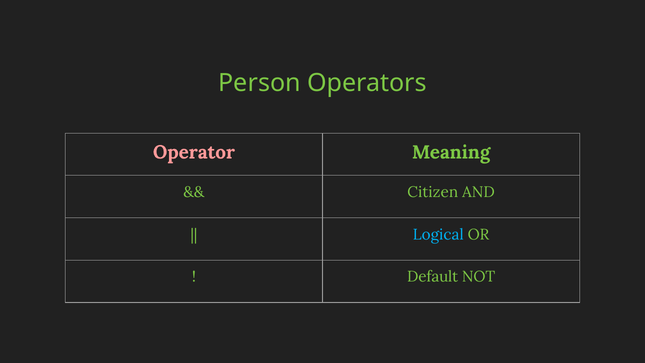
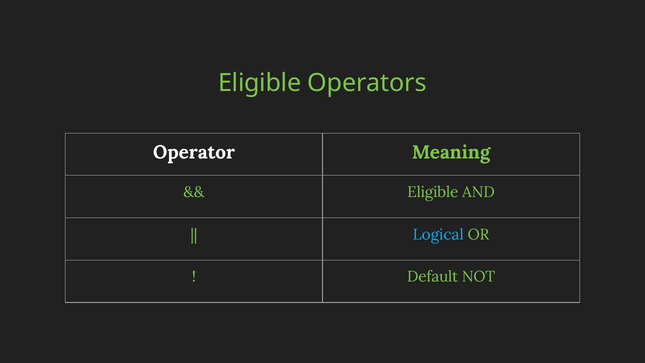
Person at (259, 83): Person -> Eligible
Operator colour: pink -> white
Citizen at (433, 192): Citizen -> Eligible
